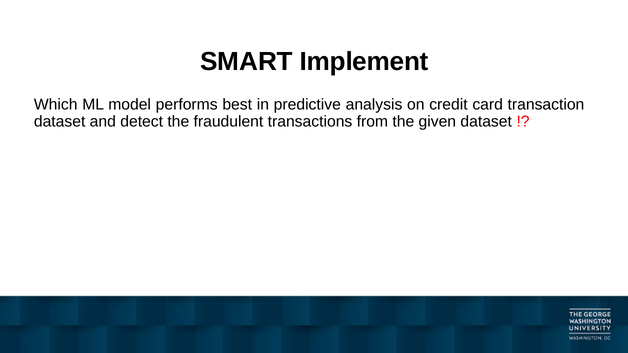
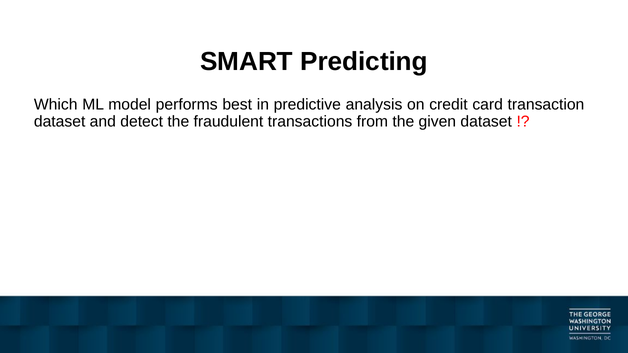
Implement: Implement -> Predicting
